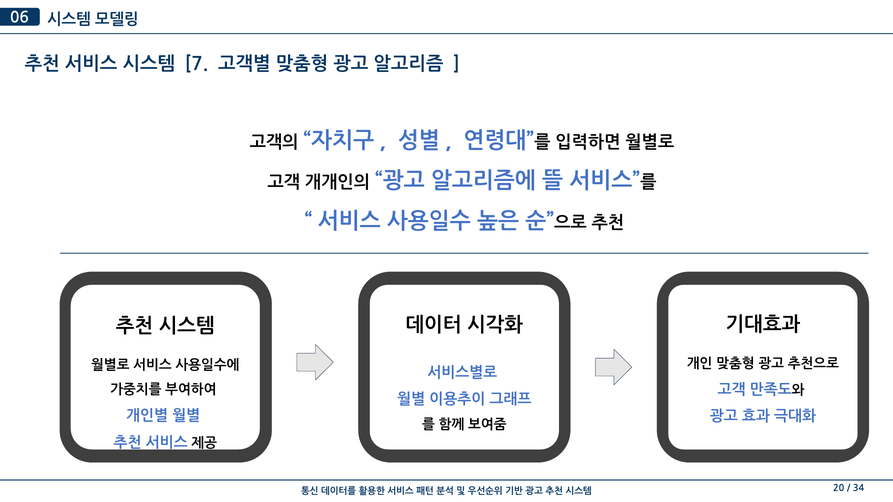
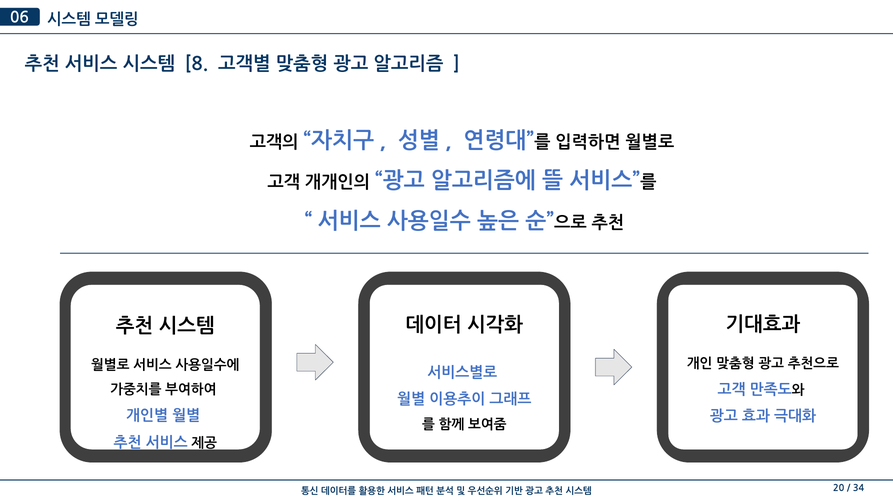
7: 7 -> 8
